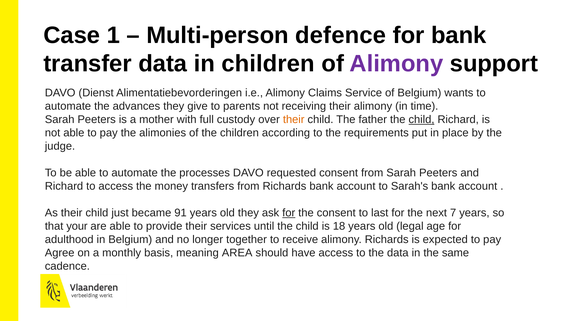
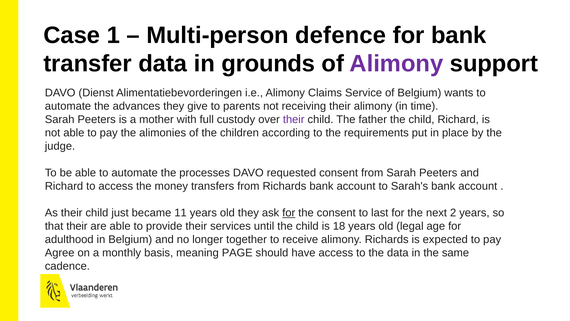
in children: children -> grounds
their at (294, 119) colour: orange -> purple
child at (421, 119) underline: present -> none
91: 91 -> 11
7: 7 -> 2
that your: your -> their
AREA: AREA -> PAGE
